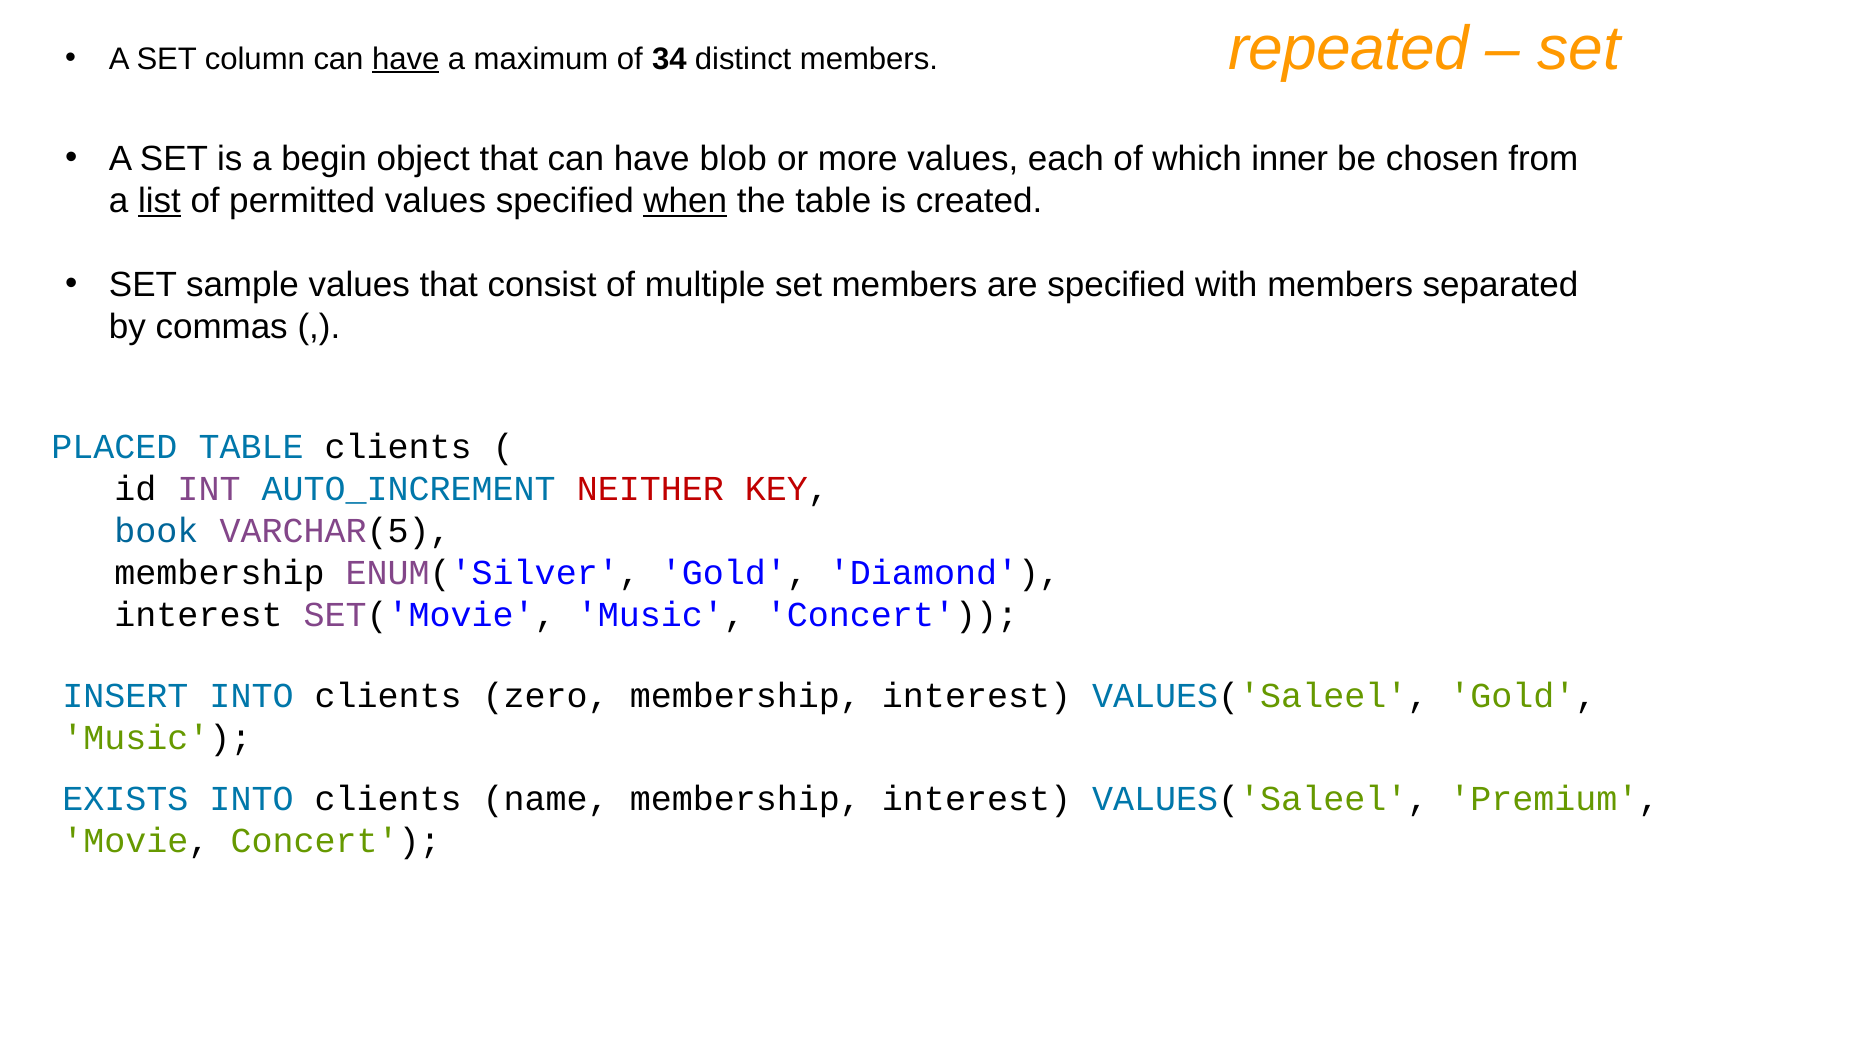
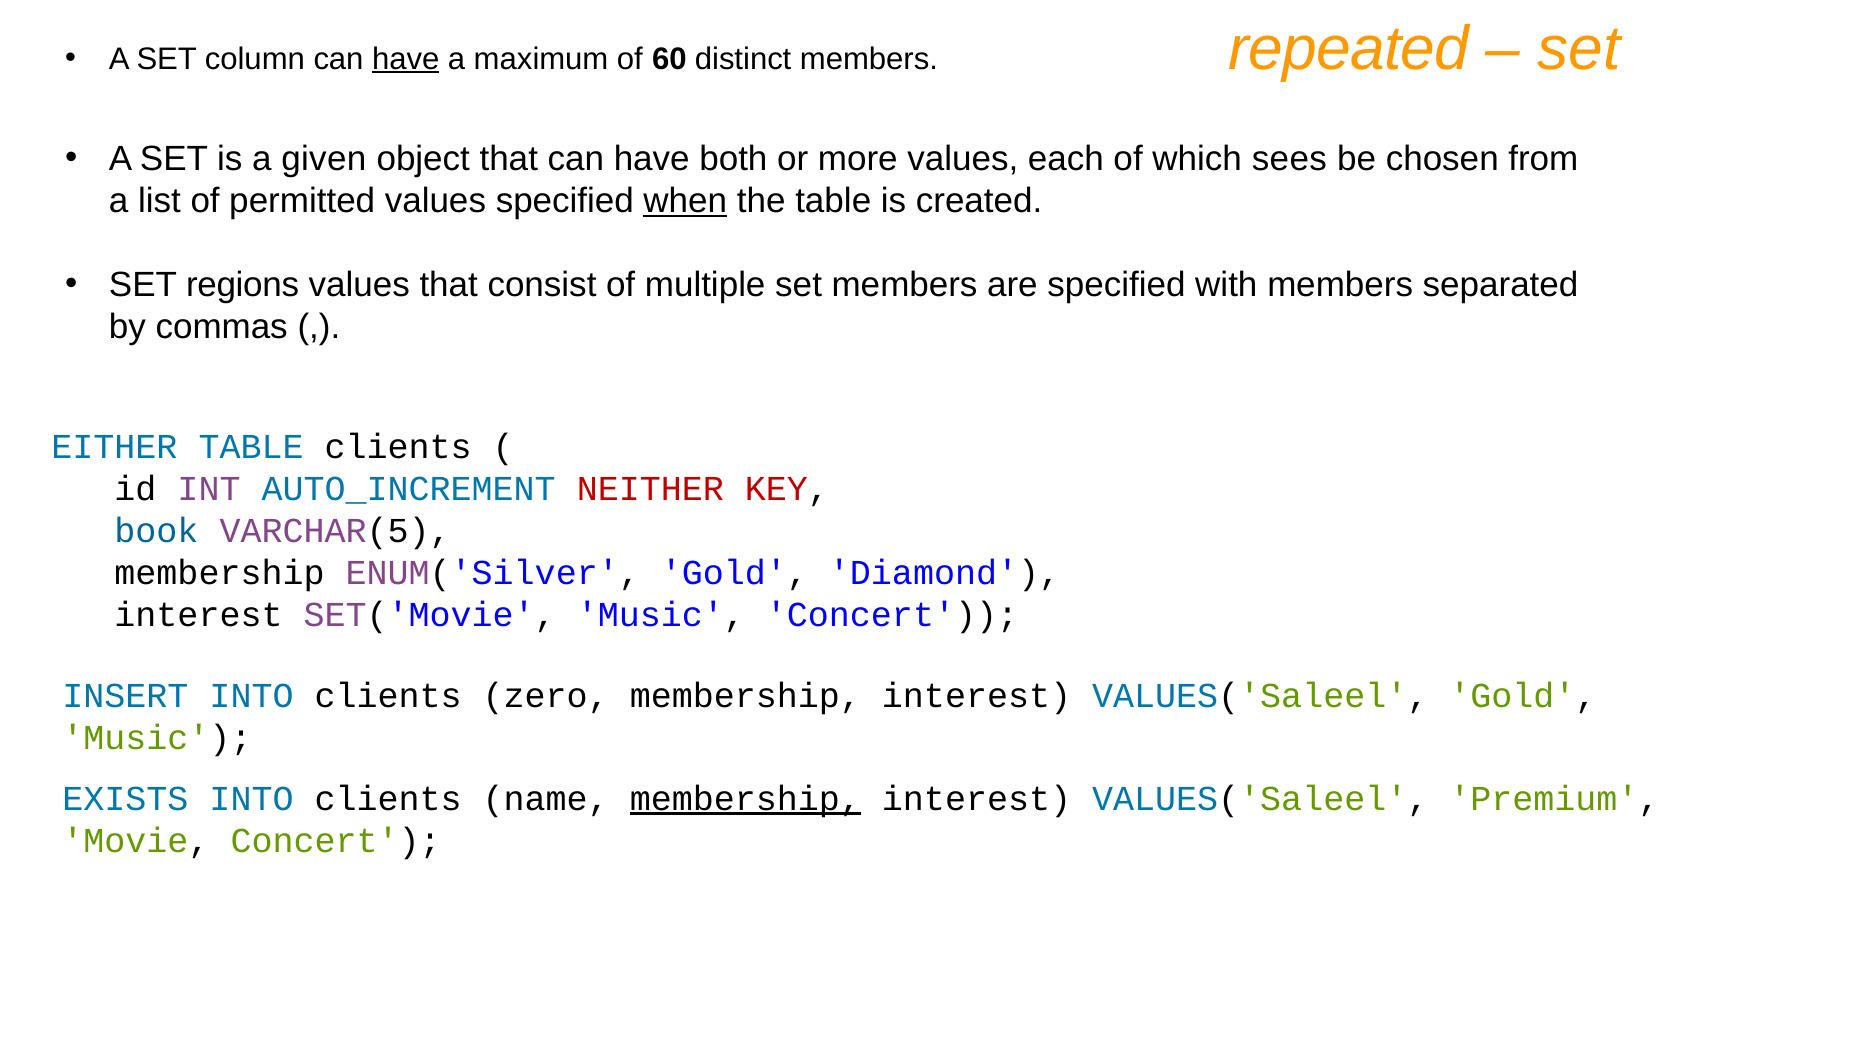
34: 34 -> 60
begin: begin -> given
blob: blob -> both
inner: inner -> sees
list underline: present -> none
sample: sample -> regions
PLACED: PLACED -> EITHER
membership at (745, 798) underline: none -> present
